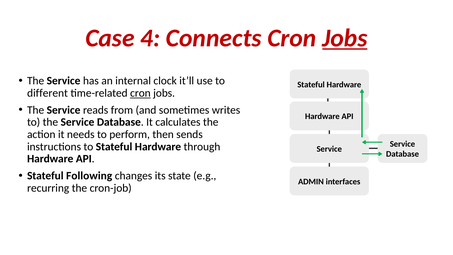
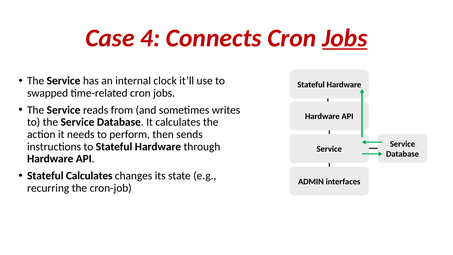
different: different -> swapped
cron at (140, 93) underline: present -> none
Stateful Following: Following -> Calculates
